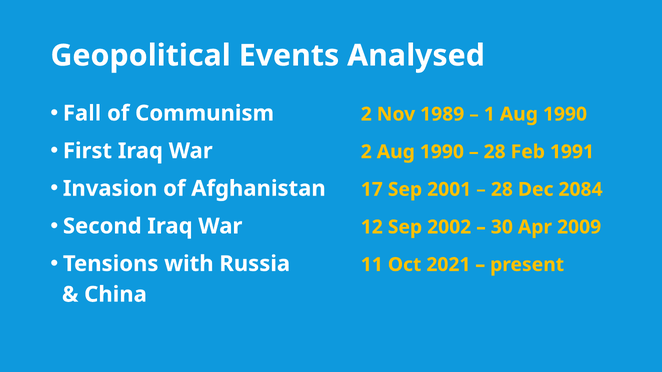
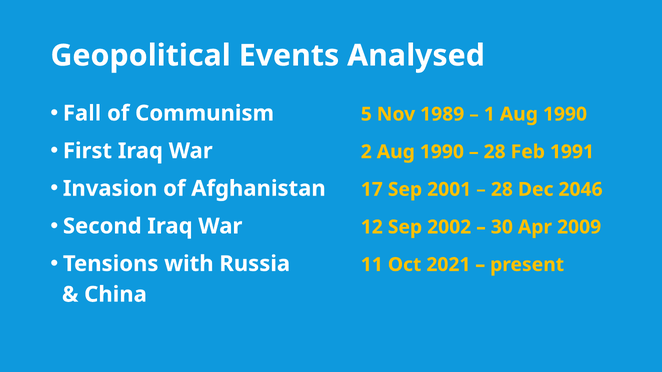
Communism 2: 2 -> 5
2084: 2084 -> 2046
